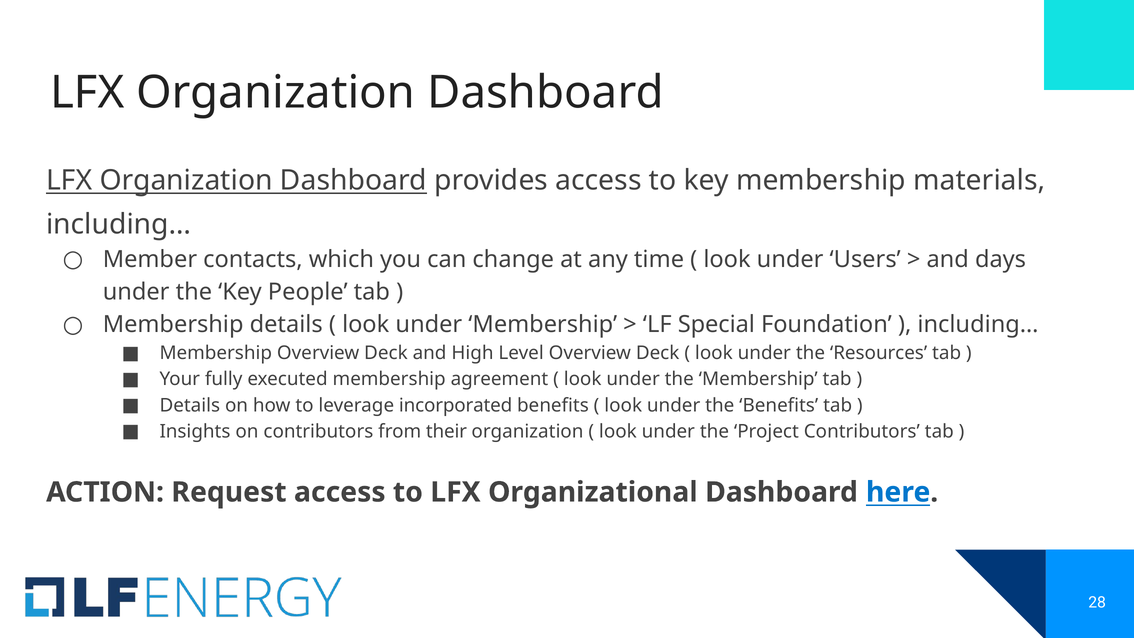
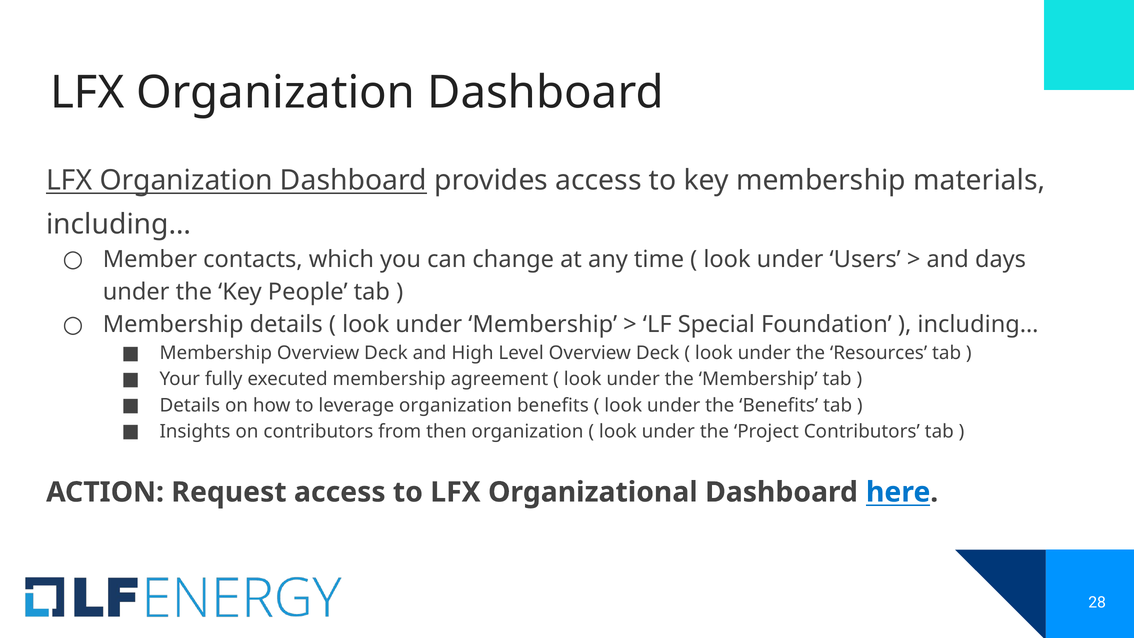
leverage incorporated: incorporated -> organization
their: their -> then
